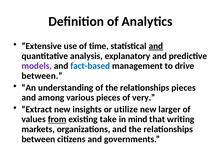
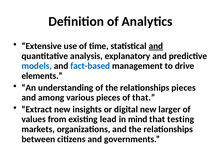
models colour: purple -> blue
between at (42, 76): between -> elements
of very: very -> that
utilize: utilize -> digital
from underline: present -> none
take: take -> lead
writing: writing -> testing
